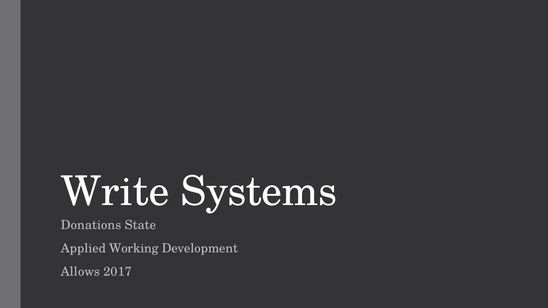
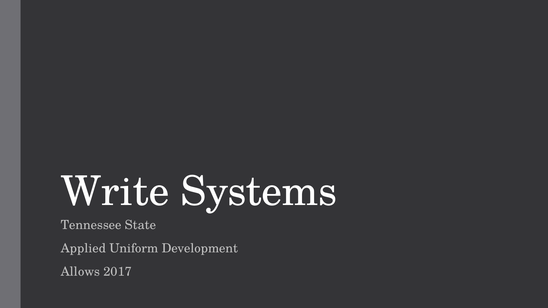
Donations: Donations -> Tennessee
Working: Working -> Uniform
